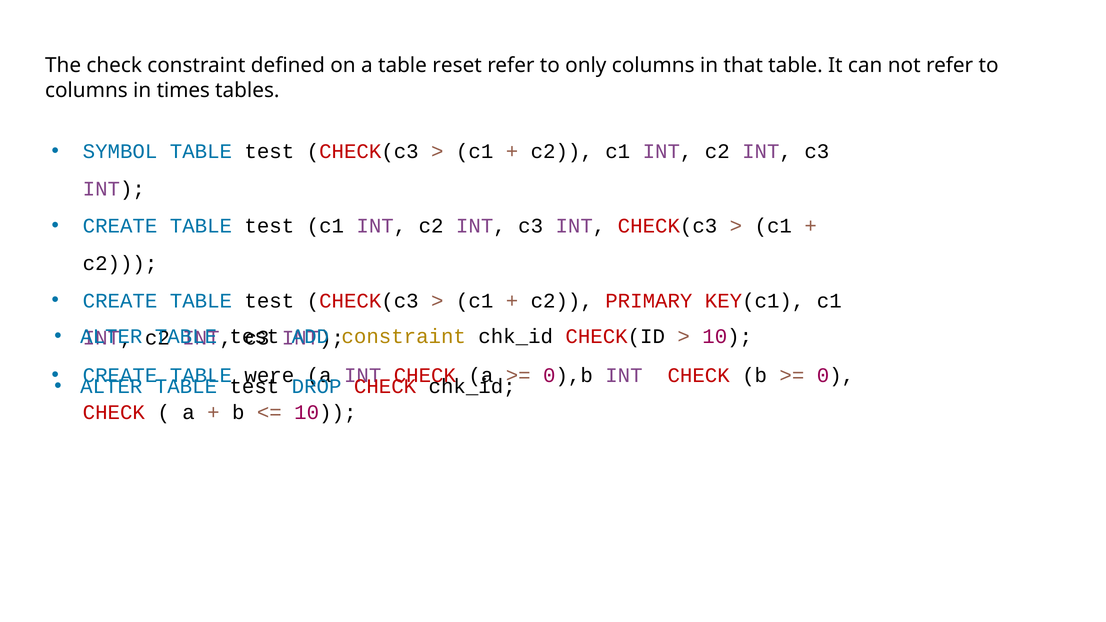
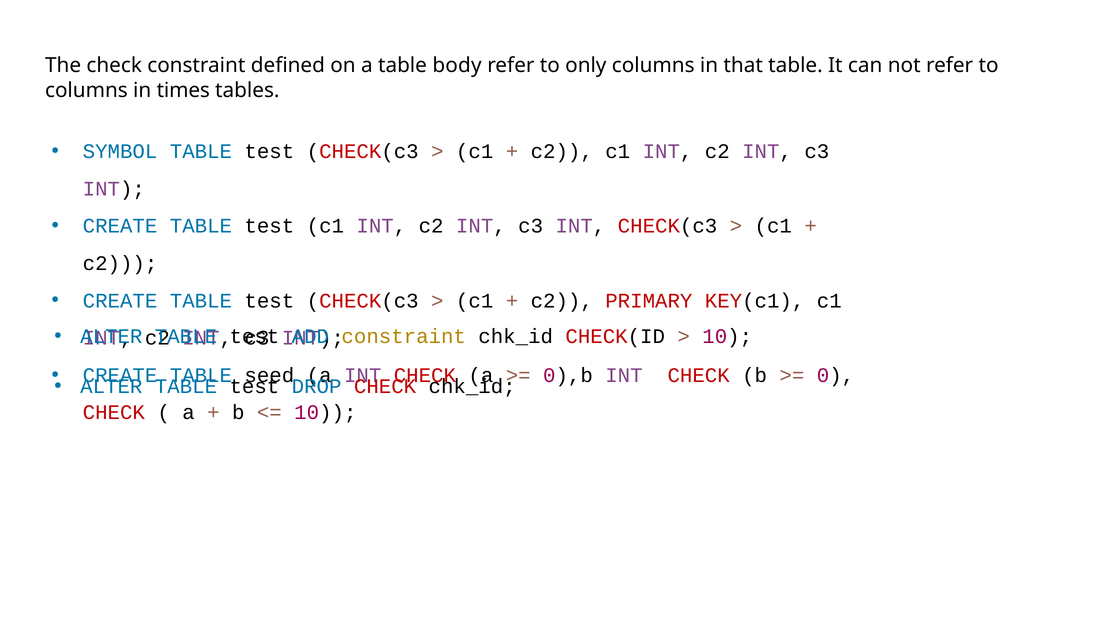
reset: reset -> body
were: were -> seed
